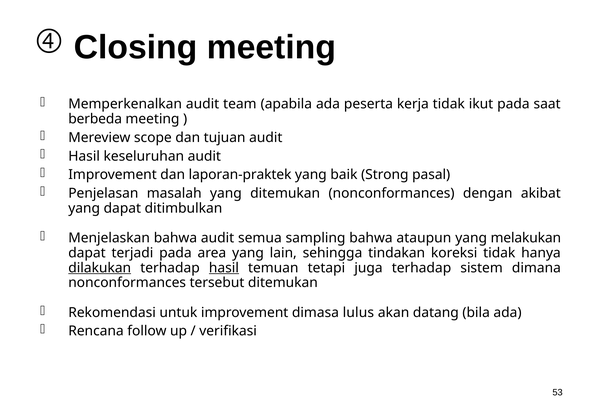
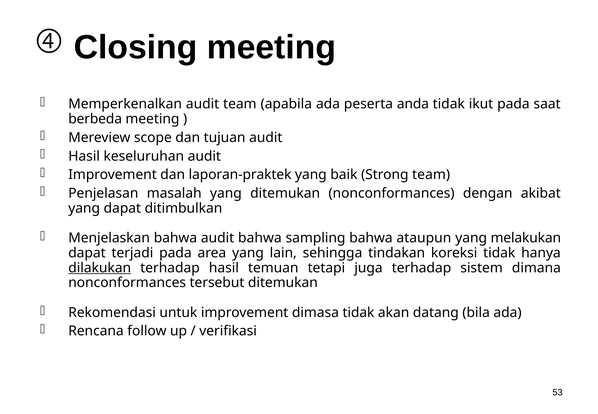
kerja: kerja -> anda
Strong pasal: pasal -> team
audit semua: semua -> bahwa
hasil at (224, 268) underline: present -> none
dimasa lulus: lulus -> tidak
